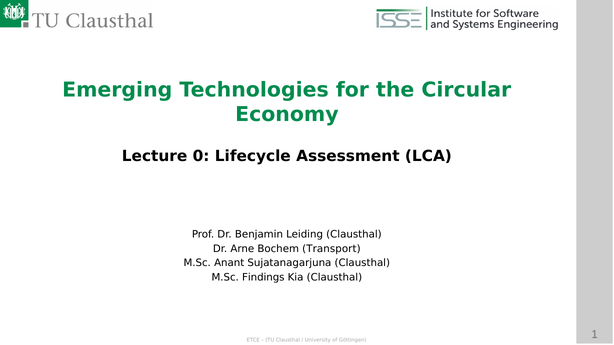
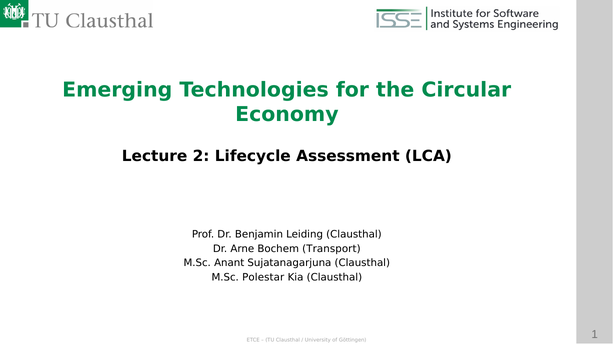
0: 0 -> 2
Findings: Findings -> Polestar
